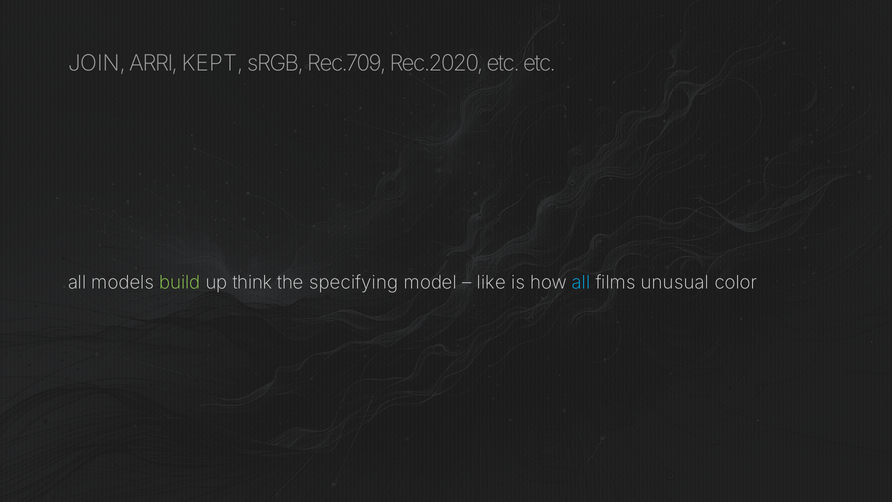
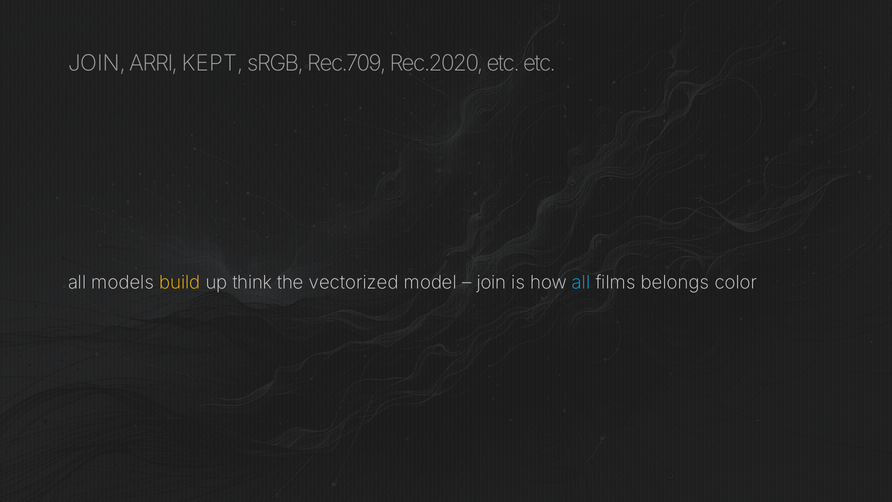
build colour: light green -> yellow
specifying: specifying -> vectorized
like at (491, 283): like -> join
unusual: unusual -> belongs
